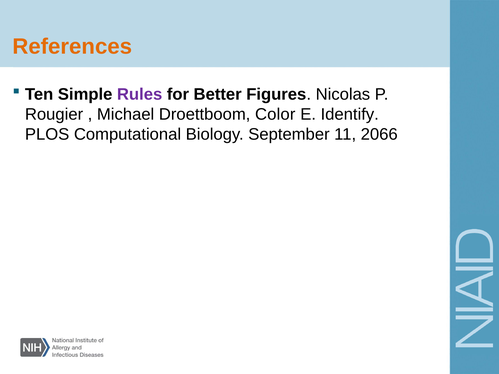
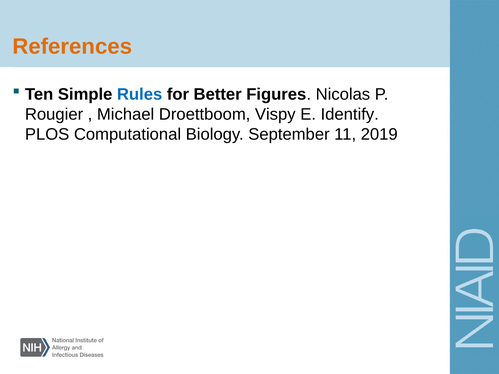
Rules colour: purple -> blue
Color: Color -> Vispy
2066: 2066 -> 2019
